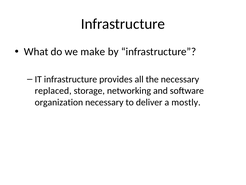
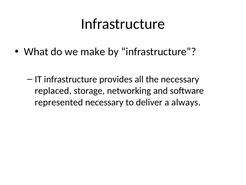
organization: organization -> represented
mostly: mostly -> always
